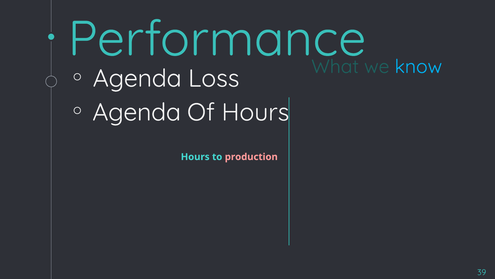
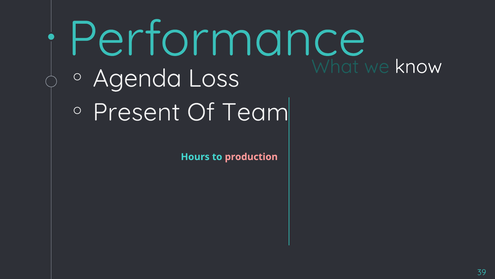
know colour: light blue -> white
Agenda at (137, 112): Agenda -> Present
Of Hours: Hours -> Team
